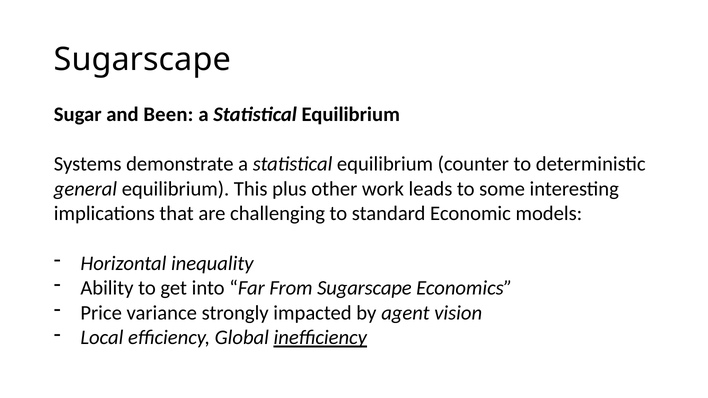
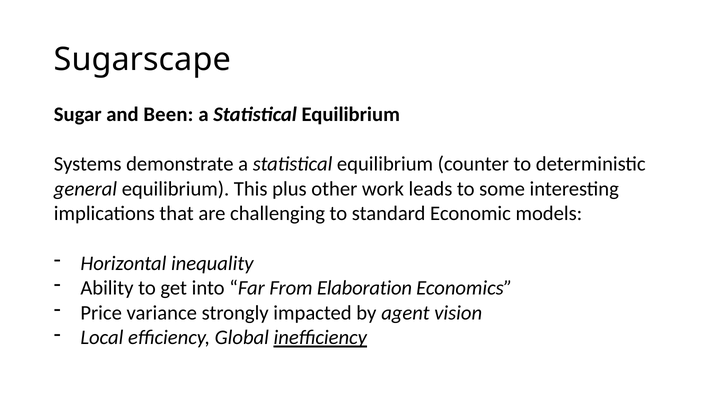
From Sugarscape: Sugarscape -> Elaboration
